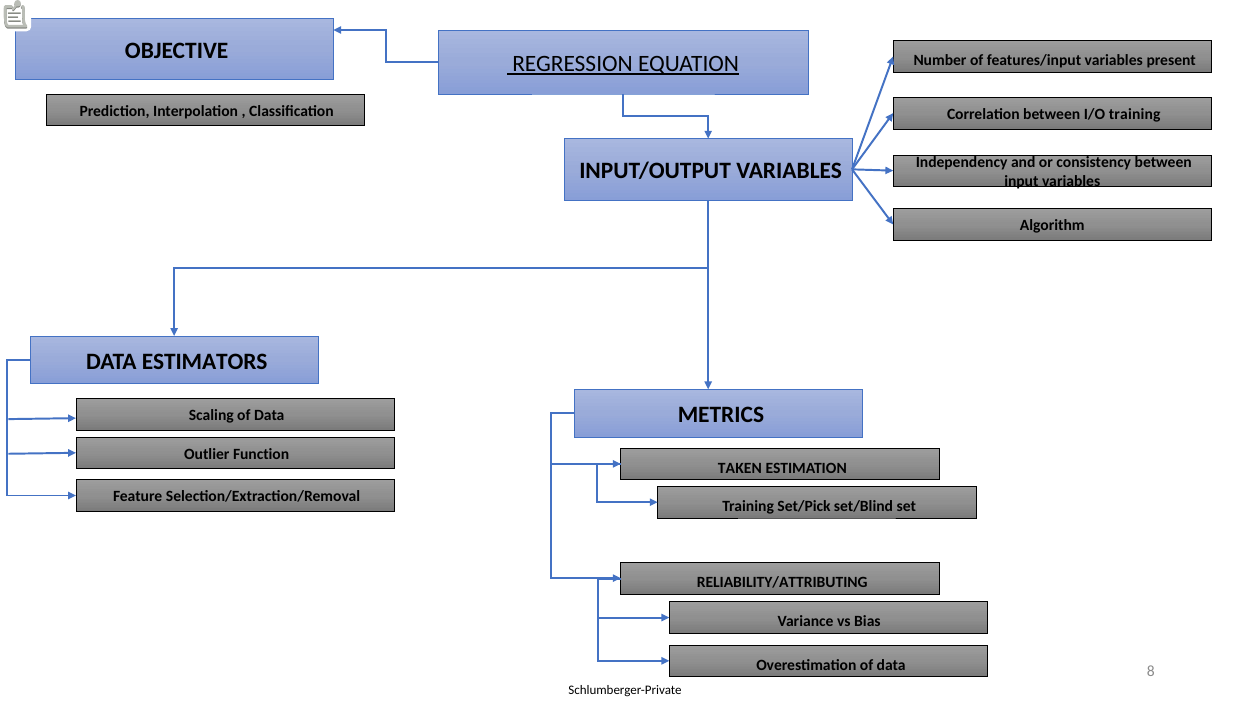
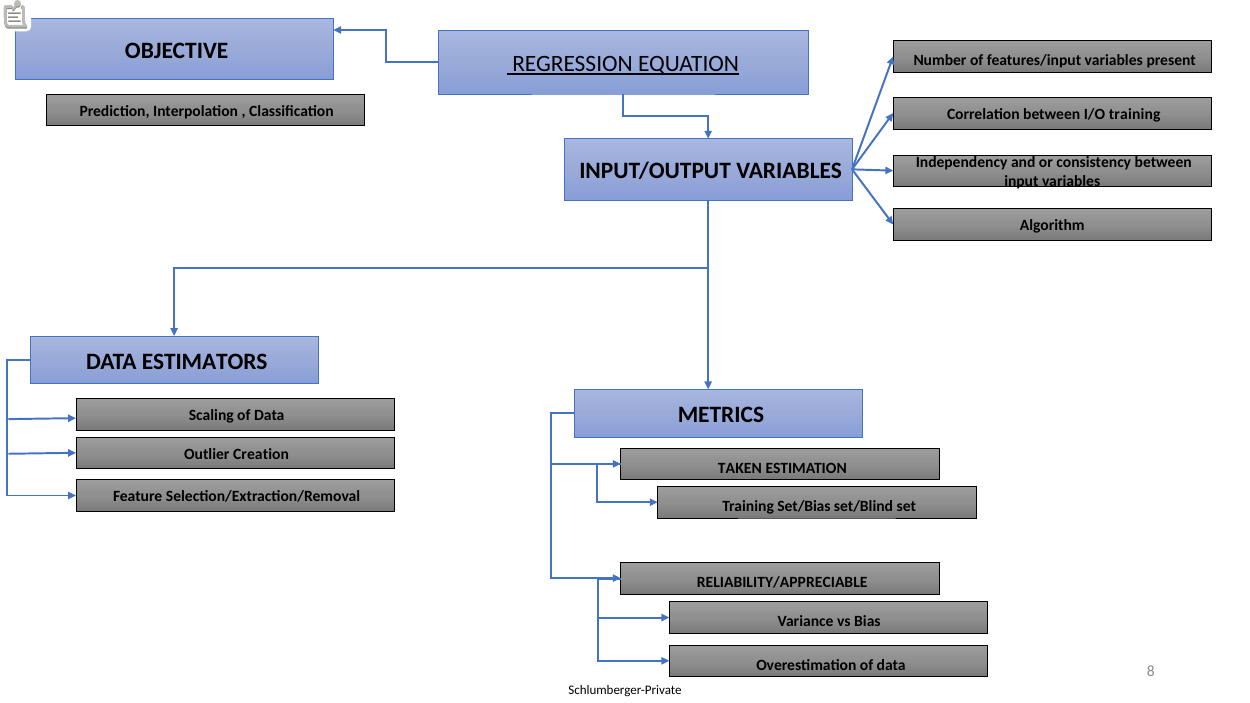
Function: Function -> Creation
Set/Pick: Set/Pick -> Set/Bias
RELIABILITY/ATTRIBUTING: RELIABILITY/ATTRIBUTING -> RELIABILITY/APPRECIABLE
